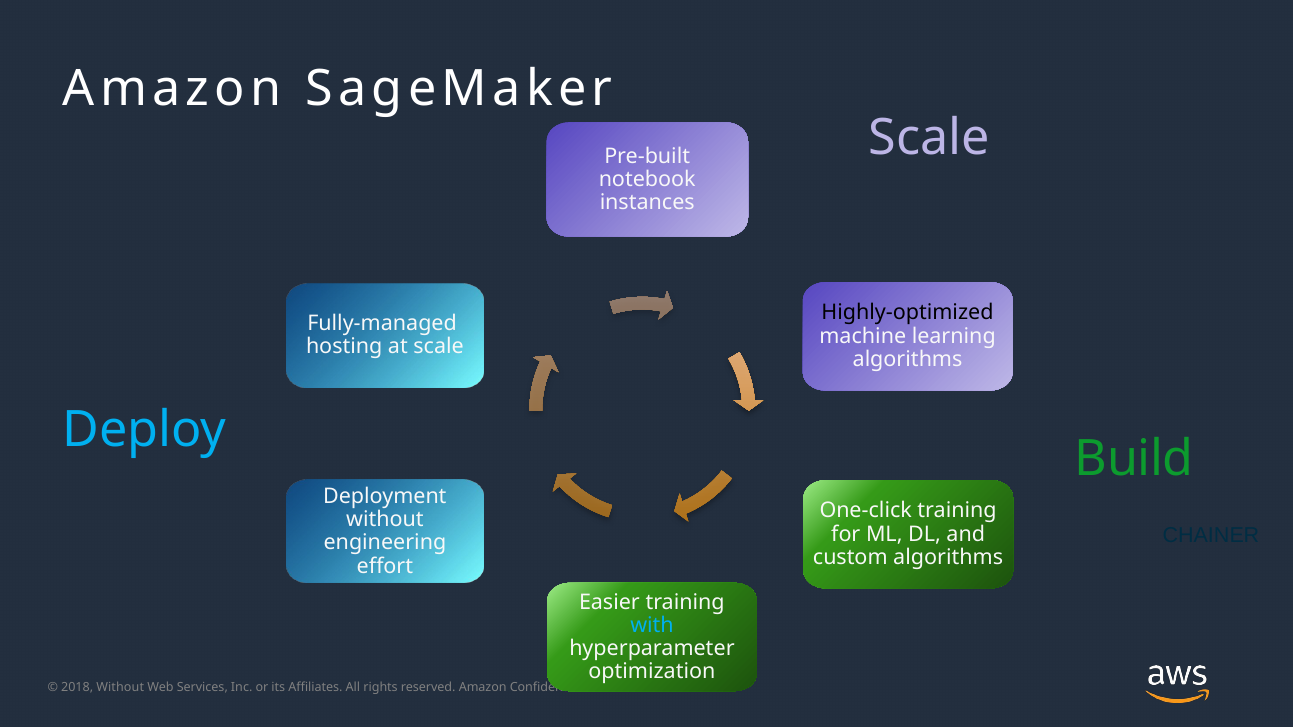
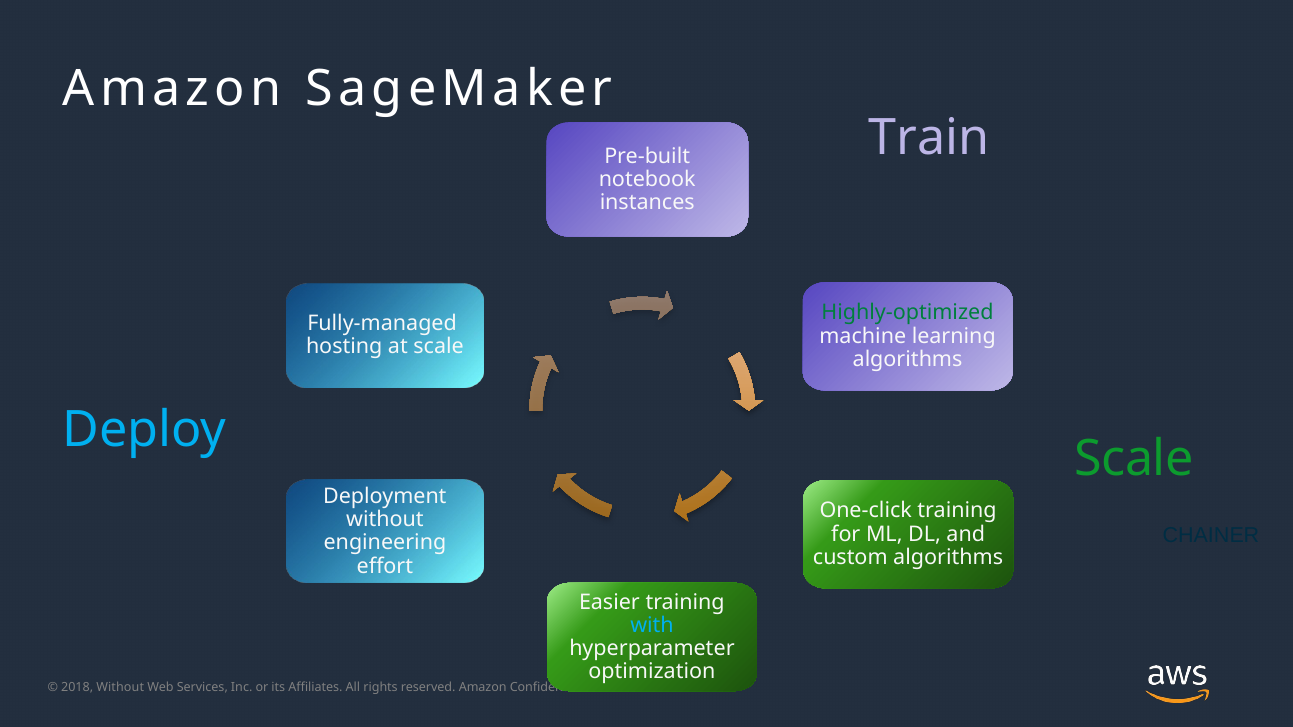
Scale at (929, 138): Scale -> Train
Highly-optimized colour: black -> green
Build at (1134, 459): Build -> Scale
